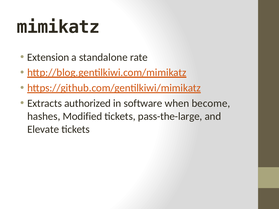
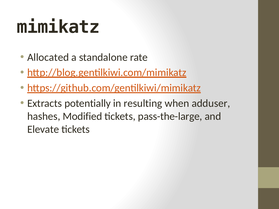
Extension: Extension -> Allocated
authorized: authorized -> potentially
software: software -> resulting
become: become -> adduser
